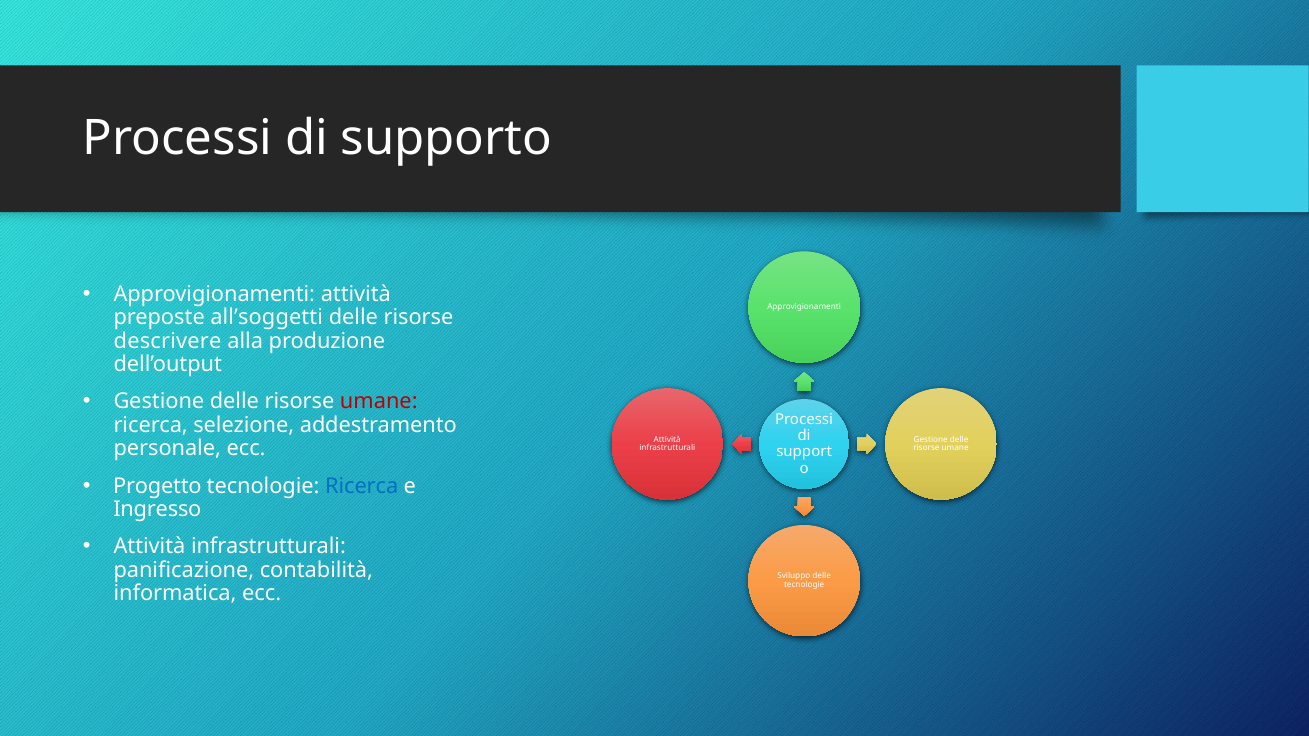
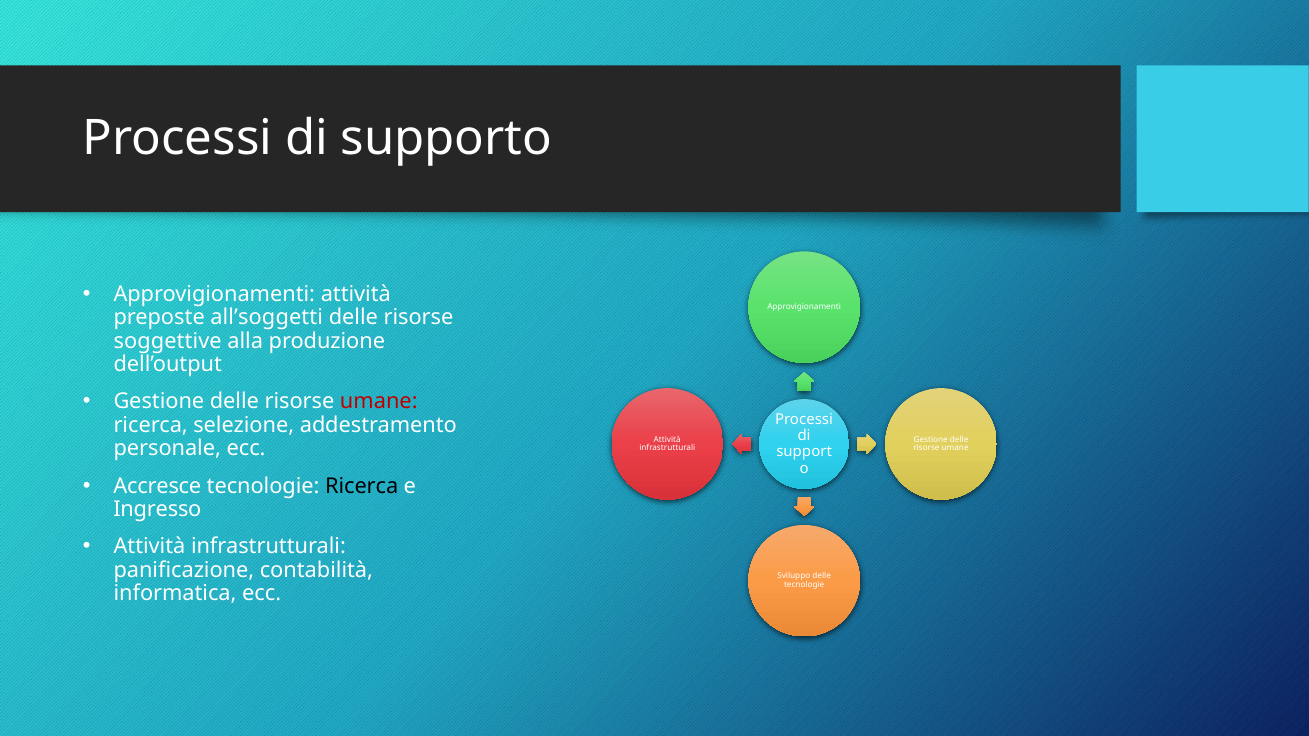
descrivere: descrivere -> soggettive
Progetto: Progetto -> Accresce
Ricerca at (362, 486) colour: blue -> black
